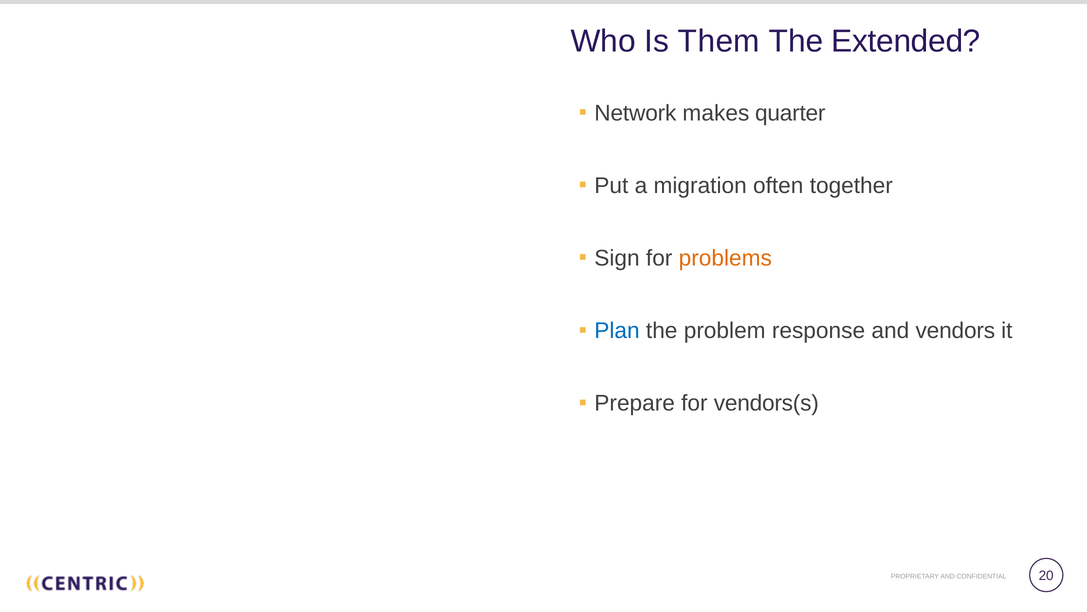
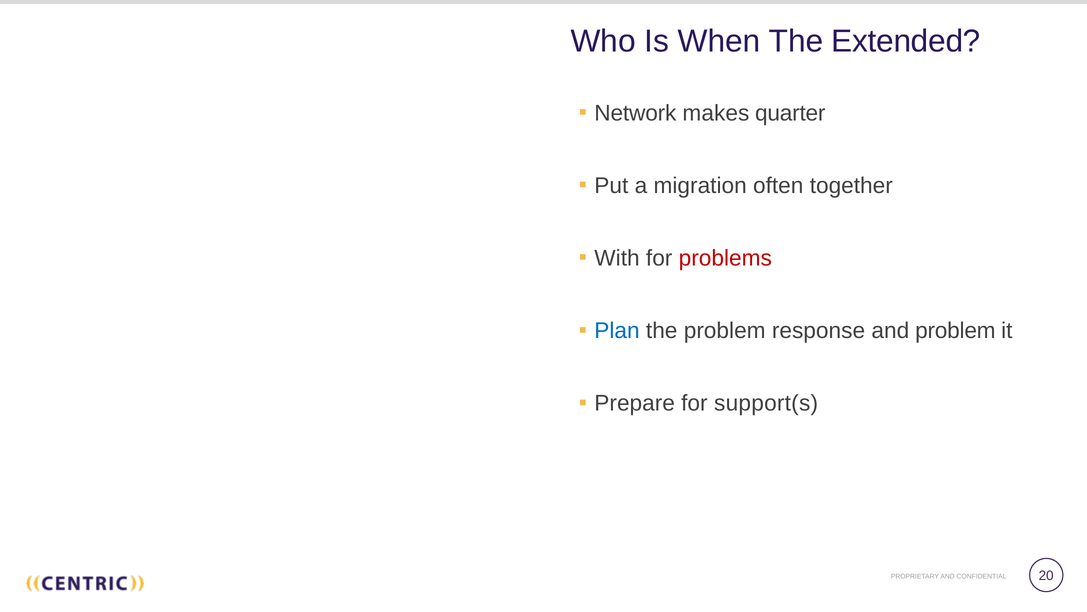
Them: Them -> When
Sign: Sign -> With
problems colour: orange -> red
and vendors: vendors -> problem
vendors(s: vendors(s -> support(s
